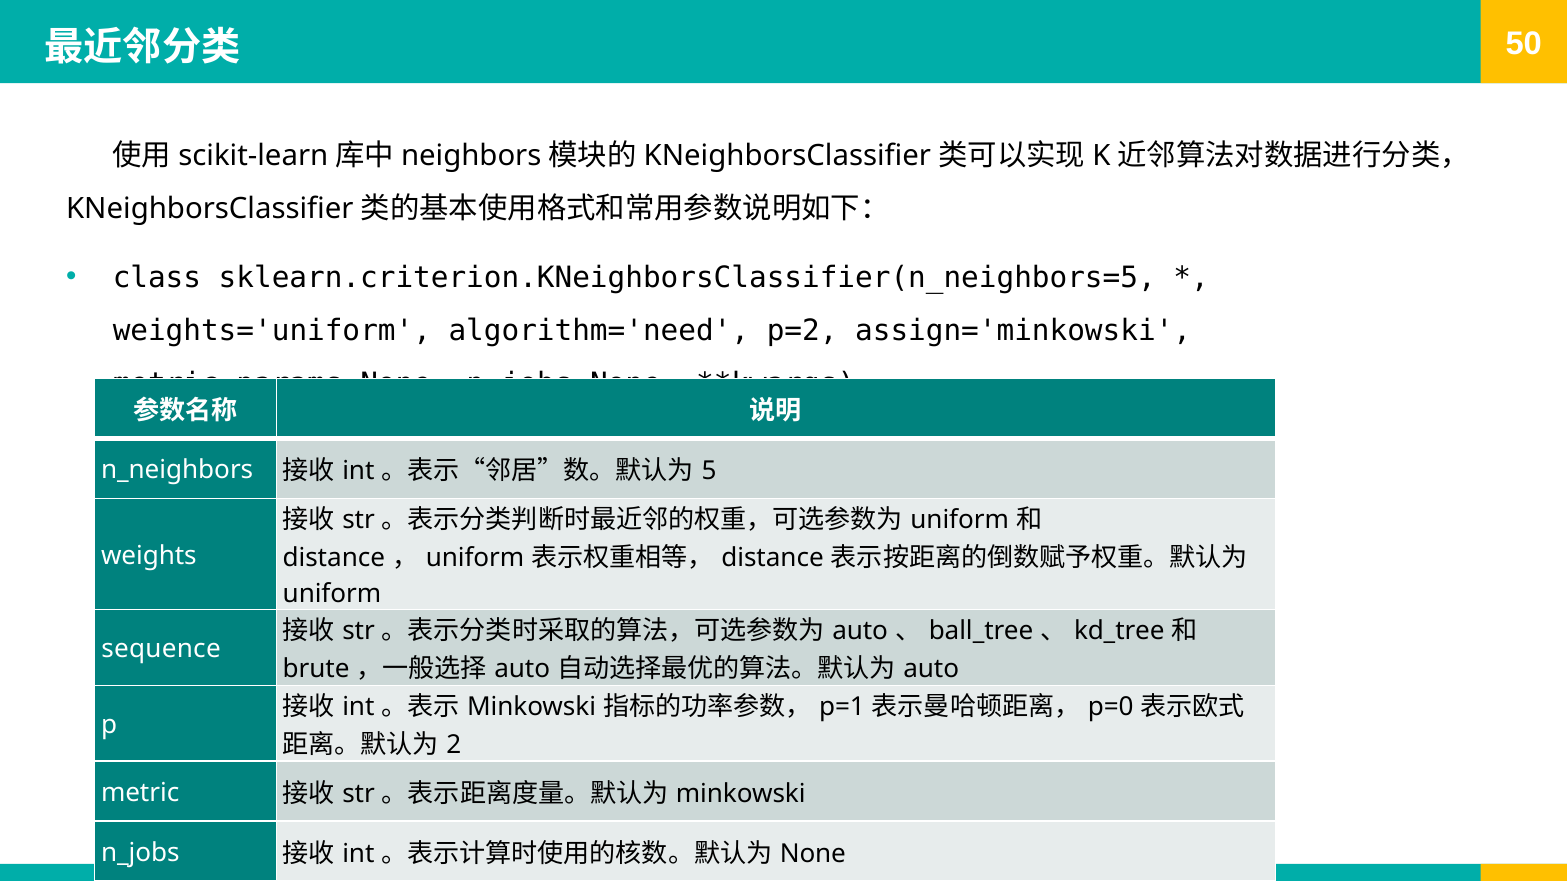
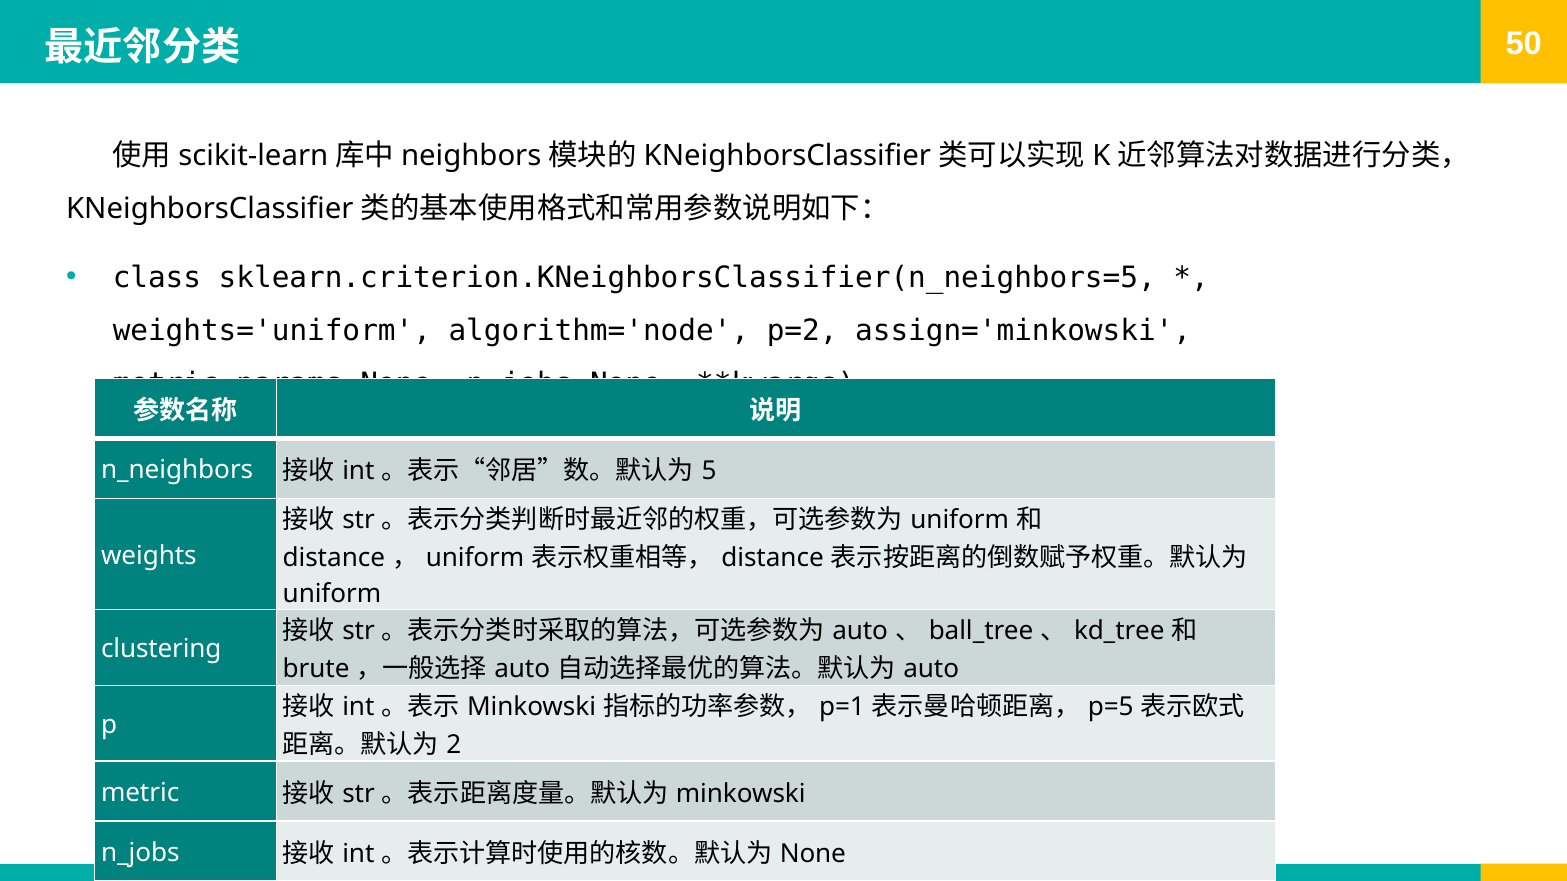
algorithm='need: algorithm='need -> algorithm='node
sequence: sequence -> clustering
p=0: p=0 -> p=5
